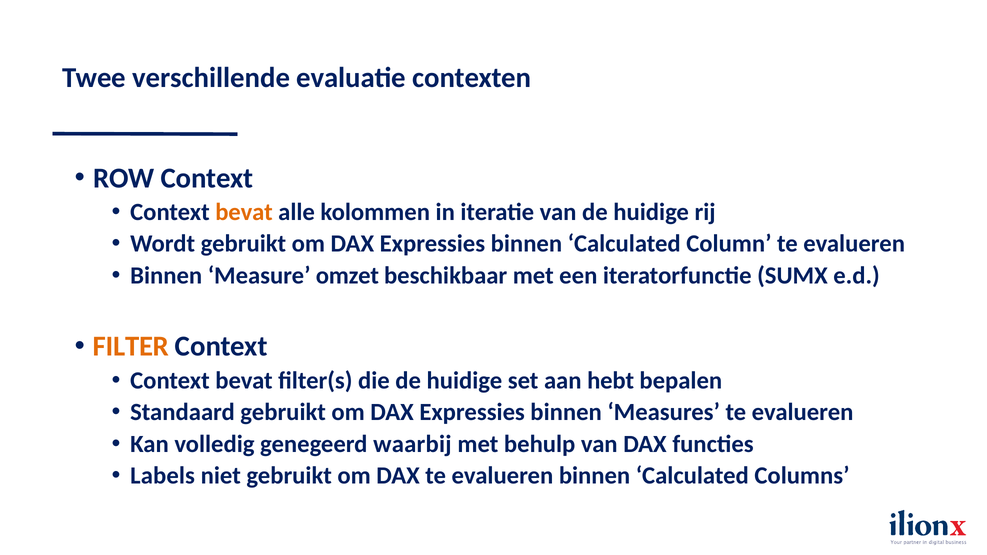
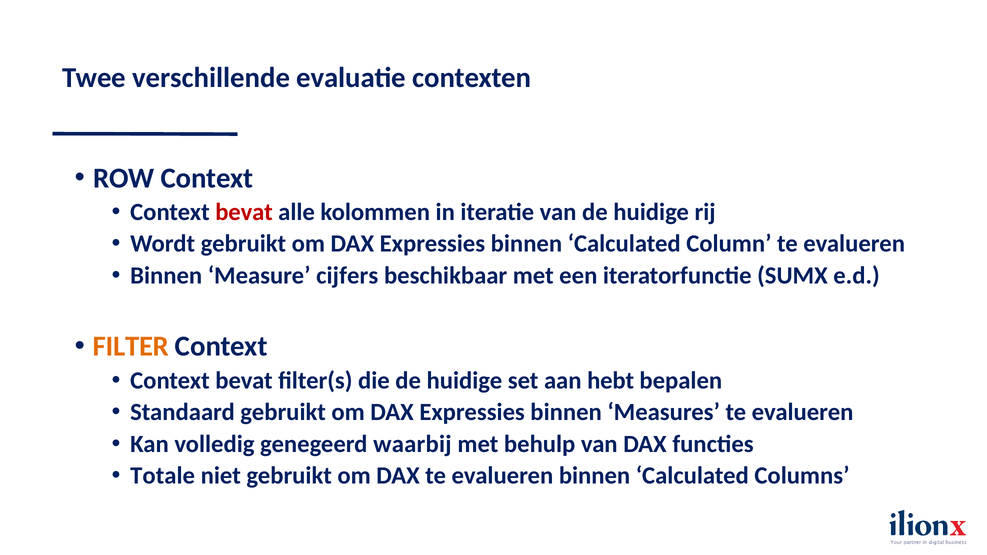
bevat at (244, 212) colour: orange -> red
omzet: omzet -> cijfers
Labels: Labels -> Totale
